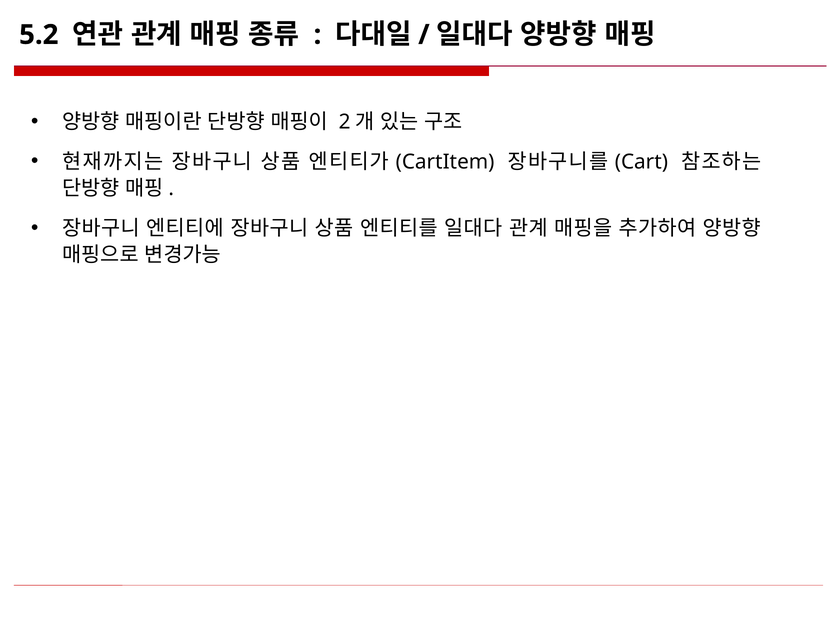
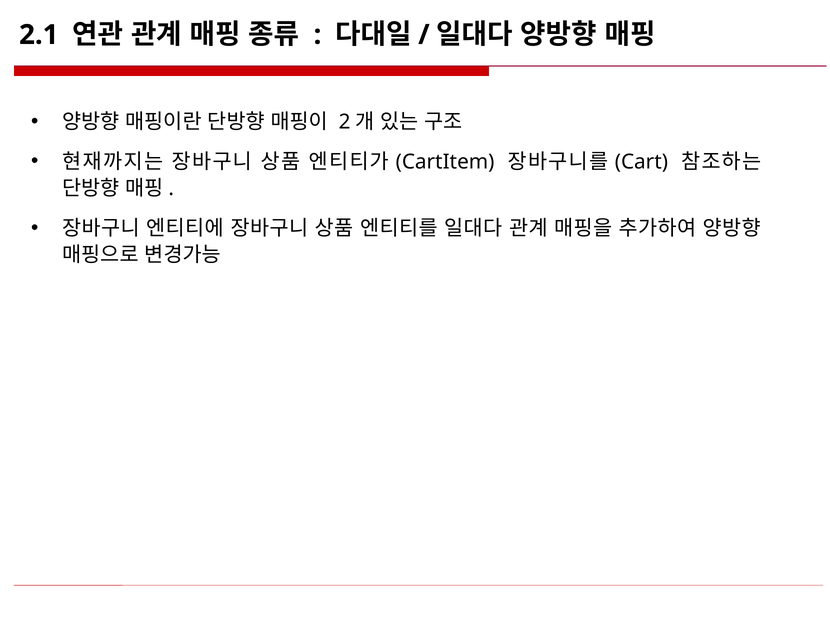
5.2: 5.2 -> 2.1
